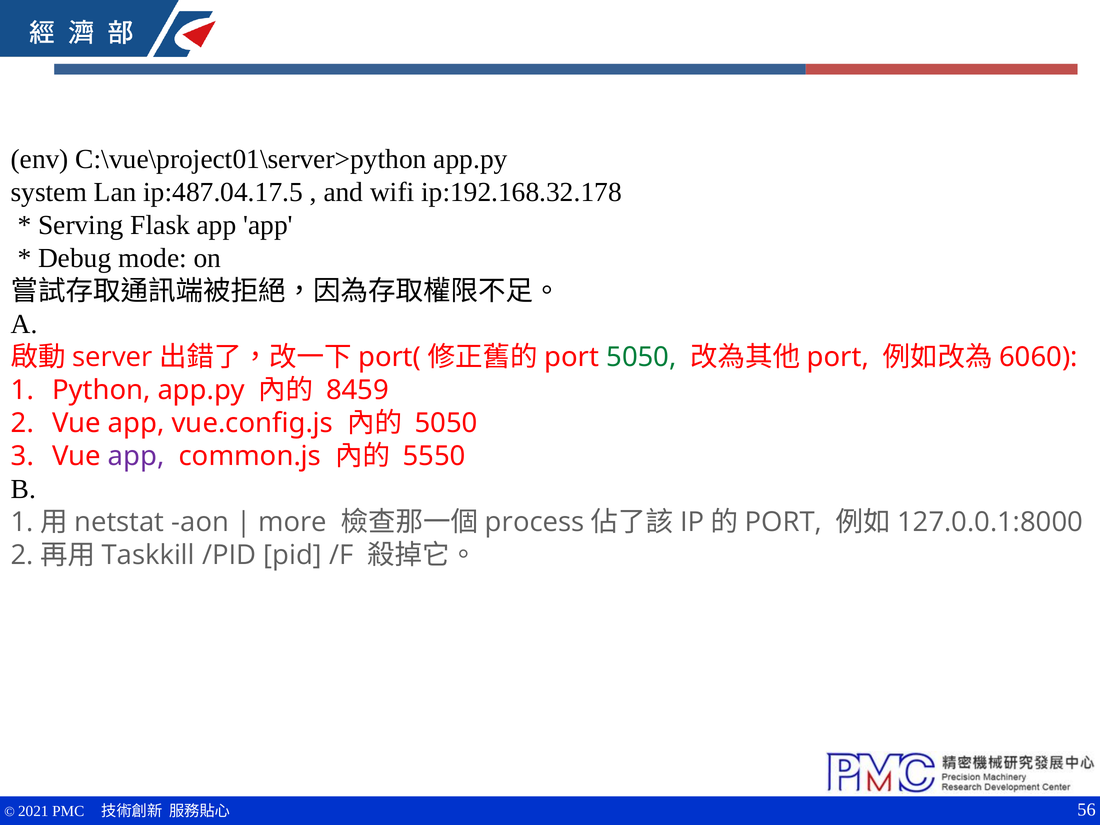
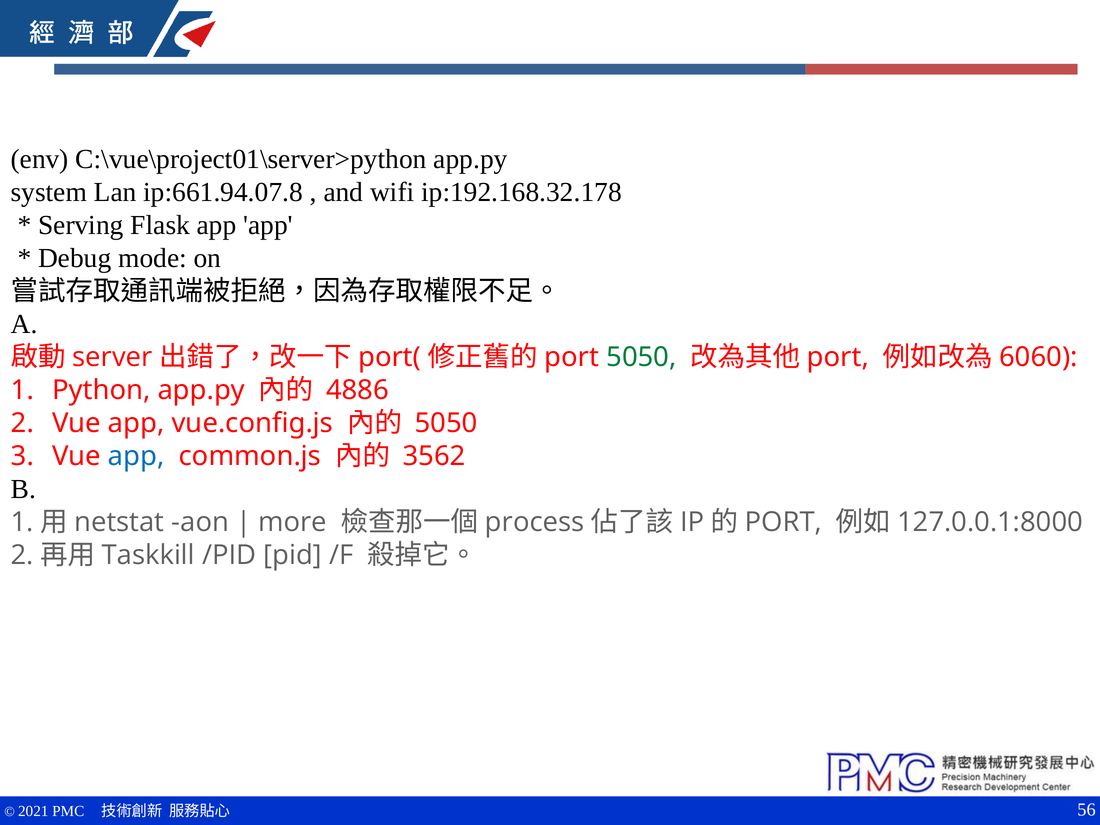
ip:487.04.17.5: ip:487.04.17.5 -> ip:661.94.07.8
8459: 8459 -> 4886
app at (136, 456) colour: purple -> blue
5550: 5550 -> 3562
